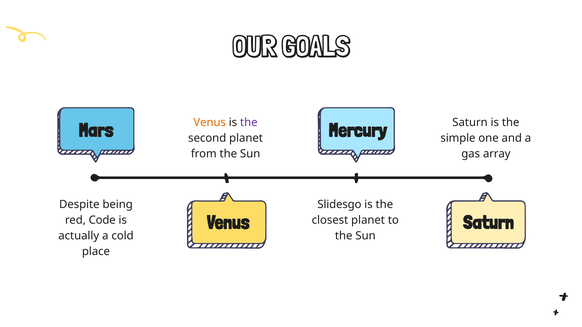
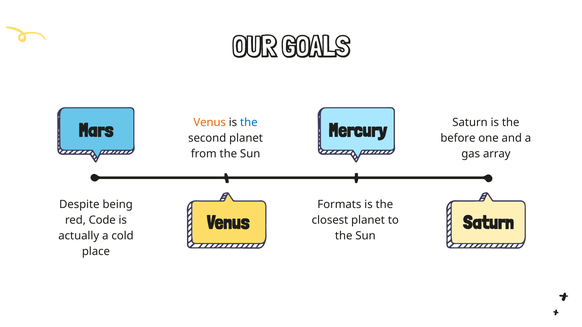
the at (249, 123) colour: purple -> blue
simple: simple -> before
Slidesgo: Slidesgo -> Formats
